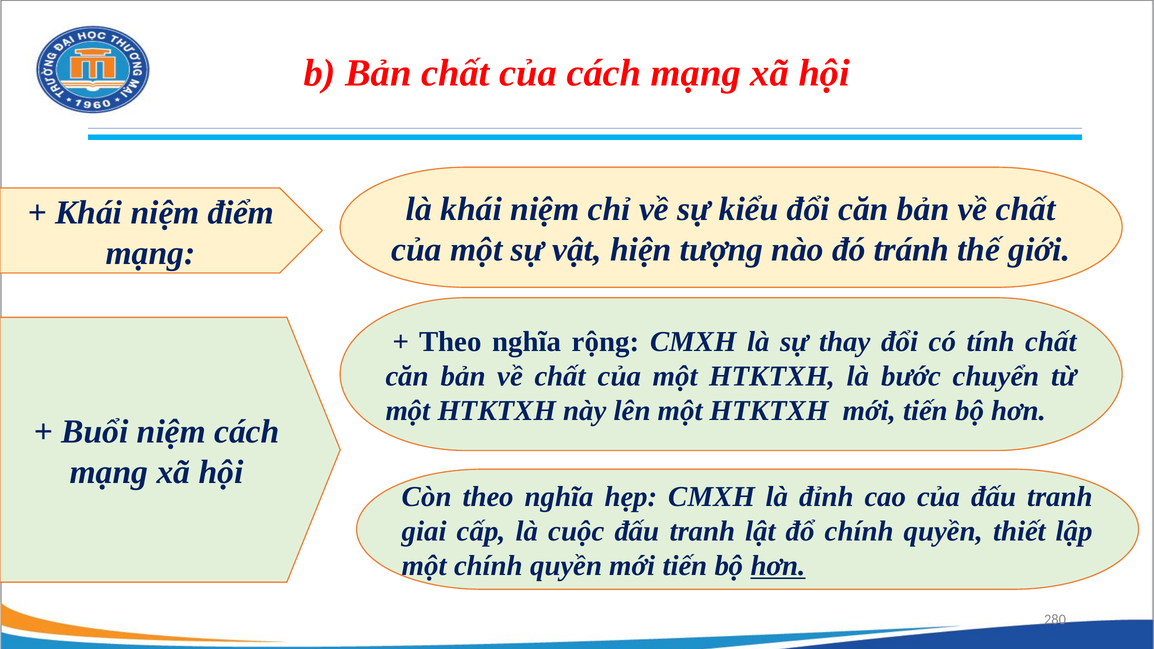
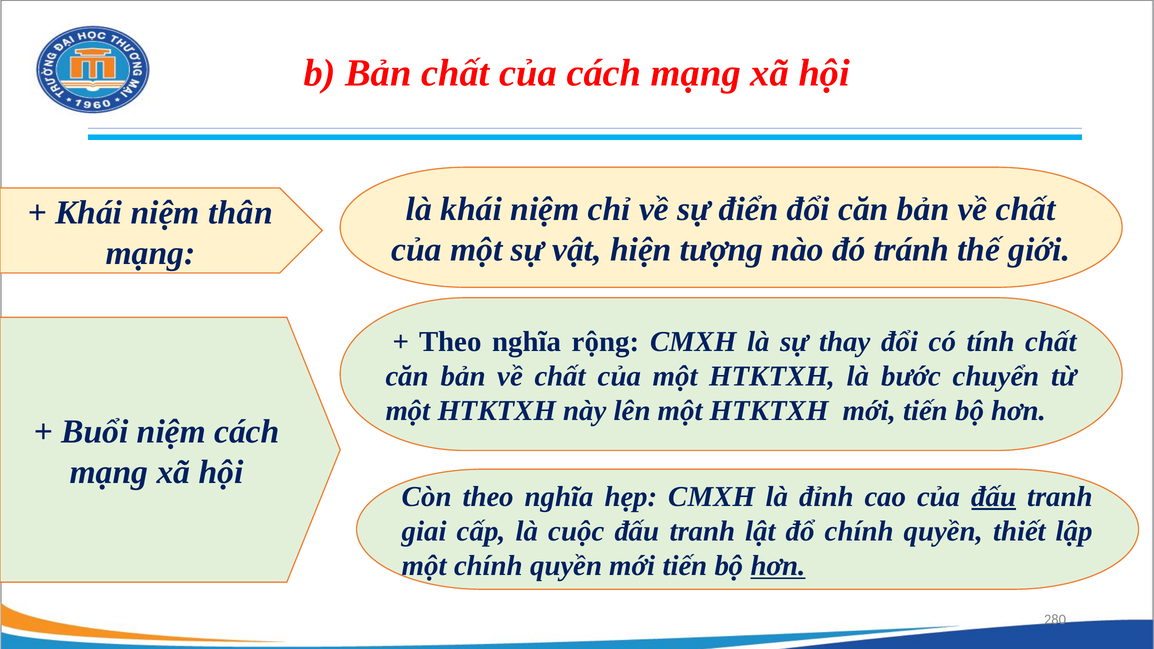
kiểu: kiểu -> điển
điểm: điểm -> thân
đấu at (994, 497) underline: none -> present
